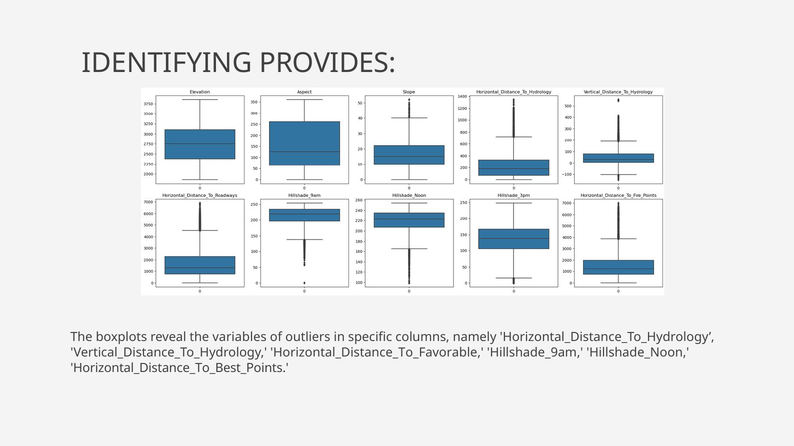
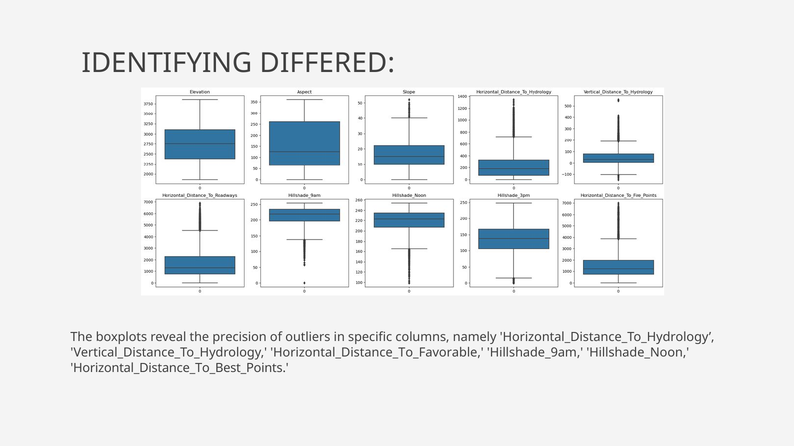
PROVIDES: PROVIDES -> DIFFERED
variables: variables -> precision
